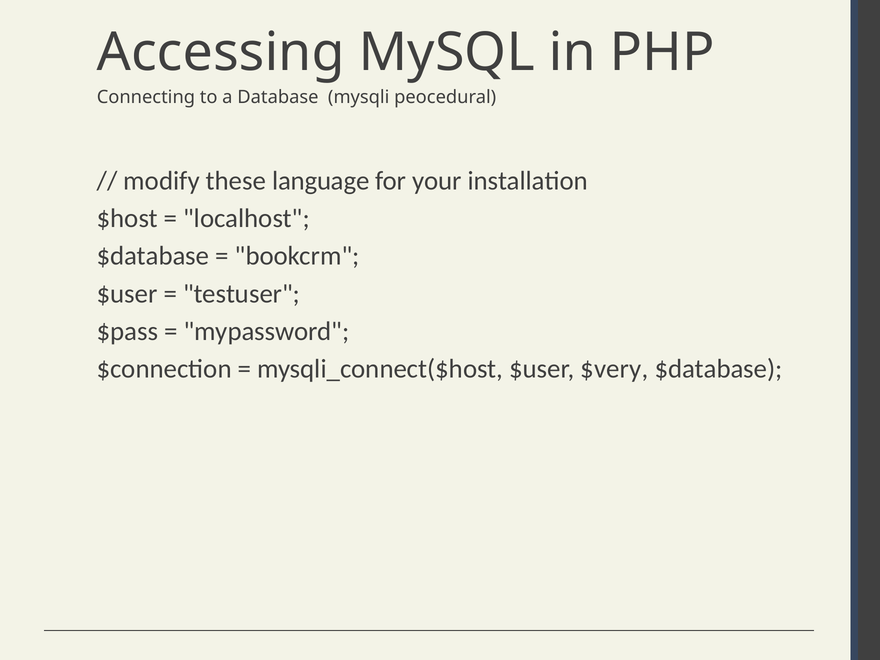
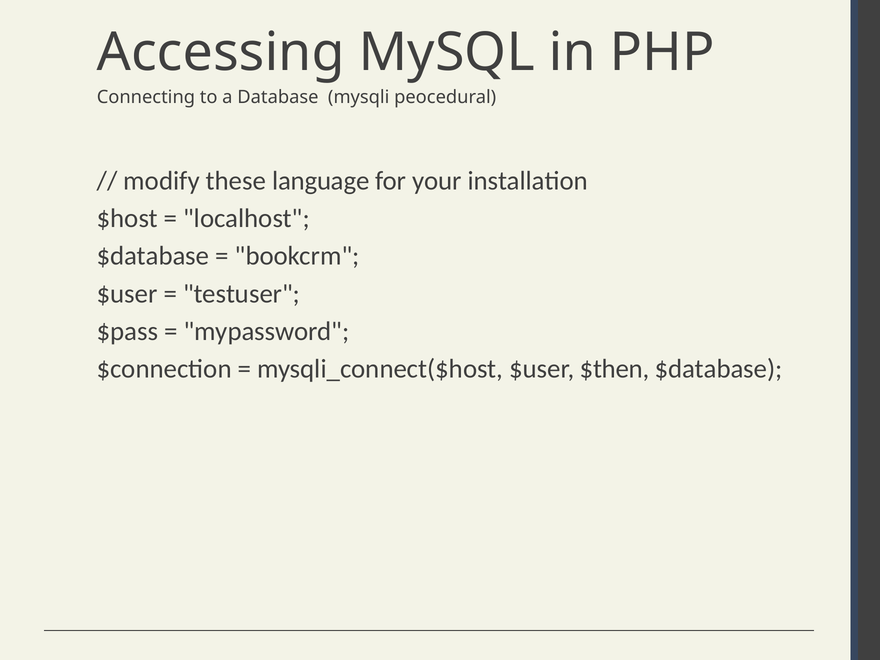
$very: $very -> $then
